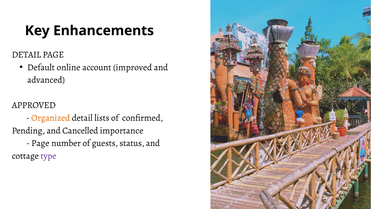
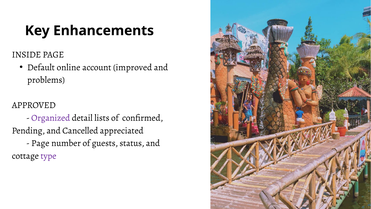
DETAIL at (26, 55): DETAIL -> INSIDE
advanced: advanced -> problems
Organized colour: orange -> purple
importance: importance -> appreciated
